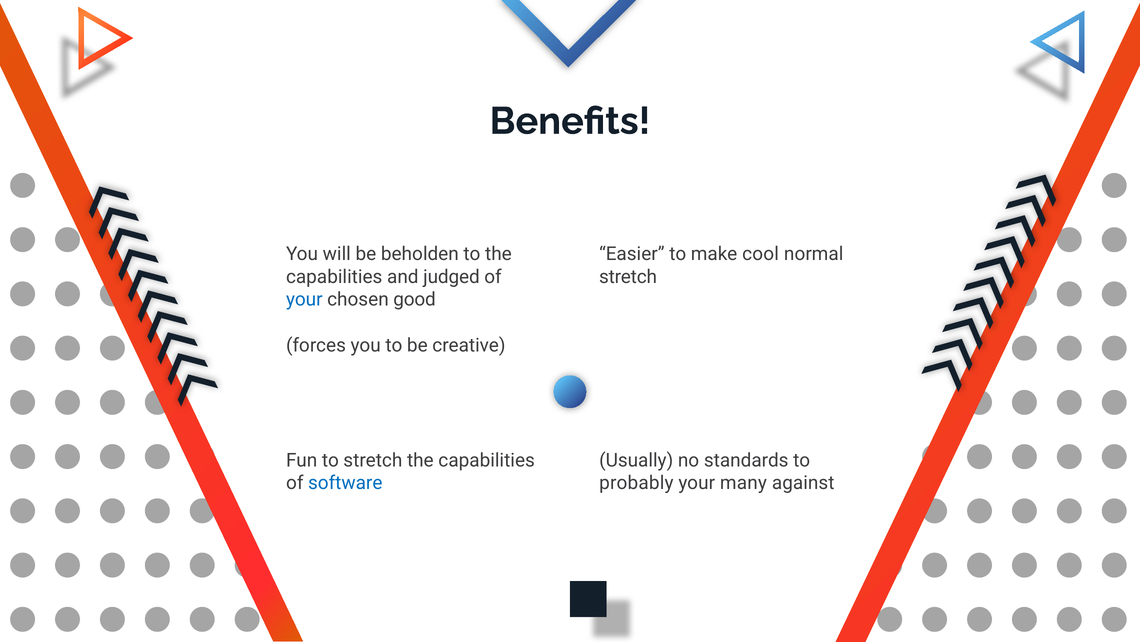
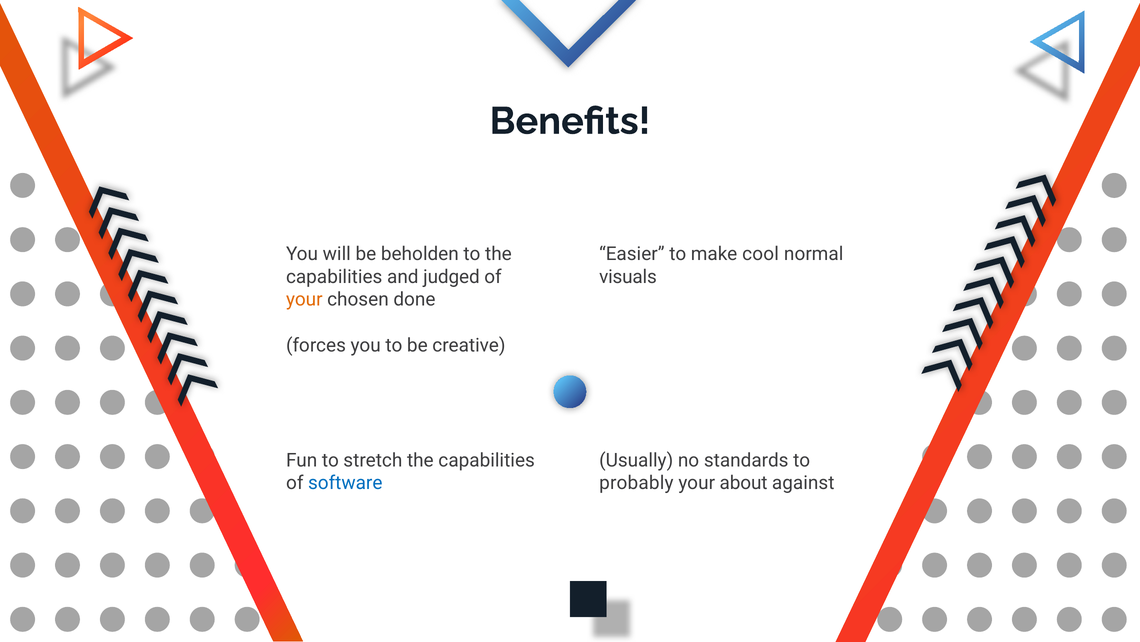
stretch at (628, 276): stretch -> visuals
your at (304, 299) colour: blue -> orange
good: good -> done
many: many -> about
